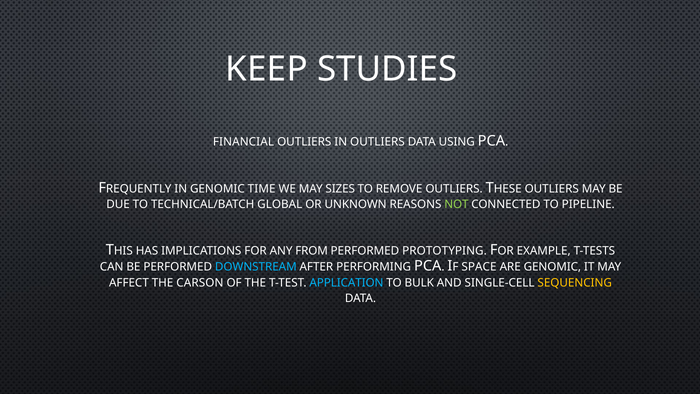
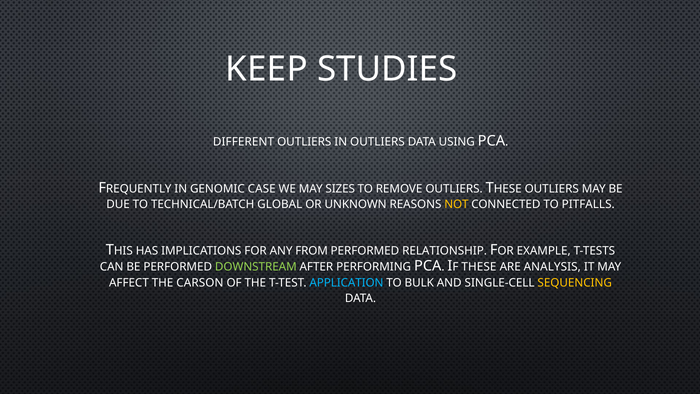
FINANCIAL: FINANCIAL -> DIFFERENT
TIME: TIME -> CASE
NOT colour: light green -> yellow
PIPELINE: PIPELINE -> PITFALLS
PROTOTYPING: PROTOTYPING -> RELATIONSHIP
DOWNSTREAM colour: light blue -> light green
SPACE: SPACE -> THESE
ARE GENOMIC: GENOMIC -> ANALYSIS
